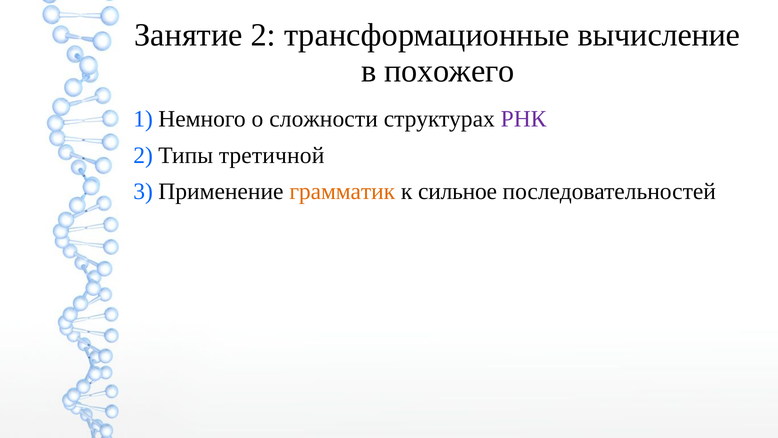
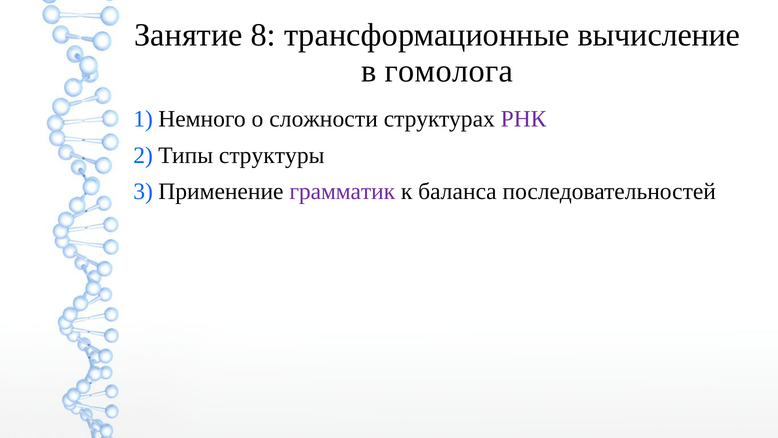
2: 2 -> 8
похожего: похожего -> гомолога
третичной: третичной -> структуры
грамматик colour: orange -> purple
сильное: сильное -> баланса
